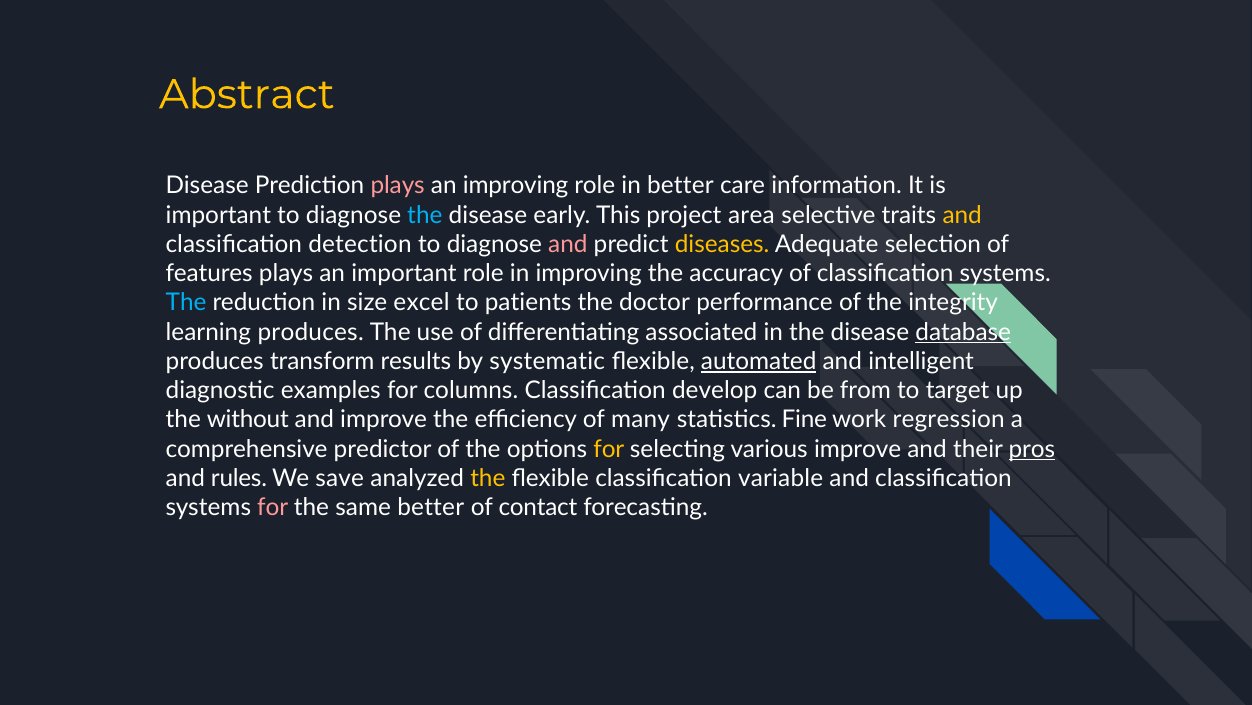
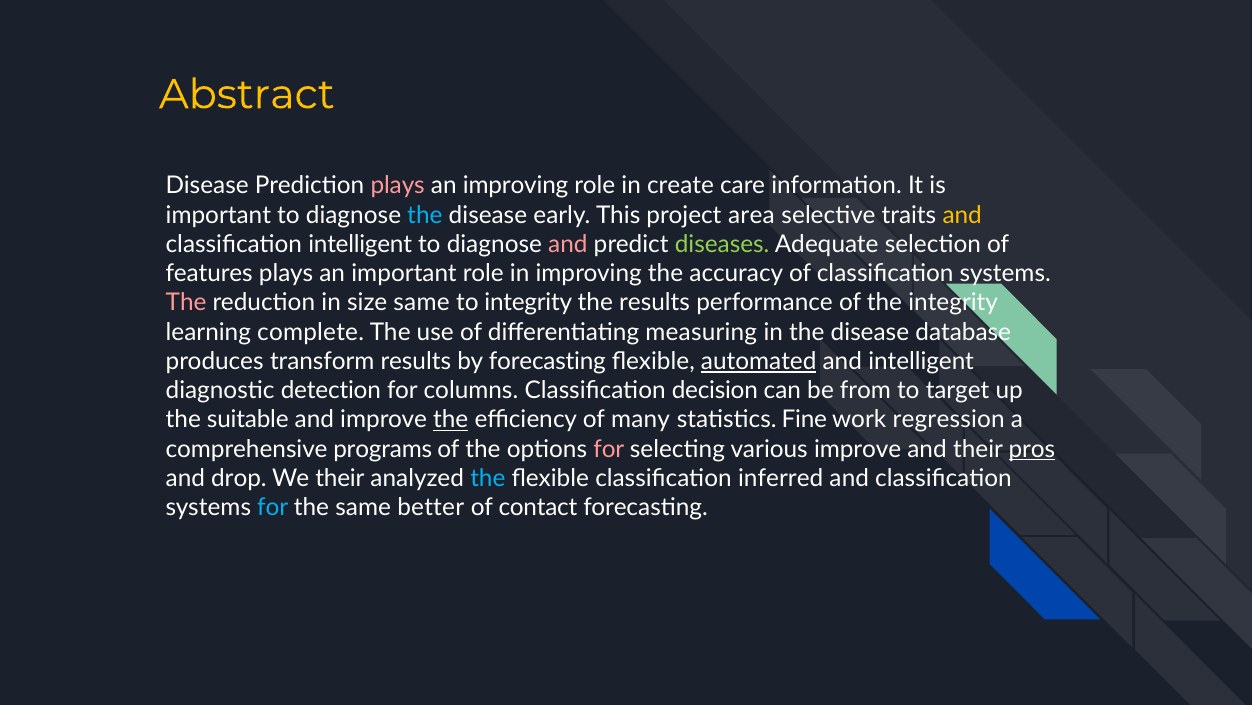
in better: better -> create
classification detection: detection -> intelligent
diseases colour: yellow -> light green
The at (186, 303) colour: light blue -> pink
size excel: excel -> same
to patients: patients -> integrity
the doctor: doctor -> results
learning produces: produces -> complete
associated: associated -> measuring
database underline: present -> none
by systematic: systematic -> forecasting
examples: examples -> detection
develop: develop -> decision
without: without -> suitable
the at (451, 420) underline: none -> present
predictor: predictor -> programs
for at (609, 449) colour: yellow -> pink
rules: rules -> drop
We save: save -> their
the at (488, 478) colour: yellow -> light blue
variable: variable -> inferred
for at (273, 507) colour: pink -> light blue
